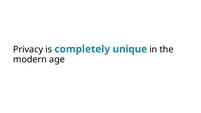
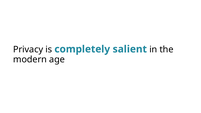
unique: unique -> salient
